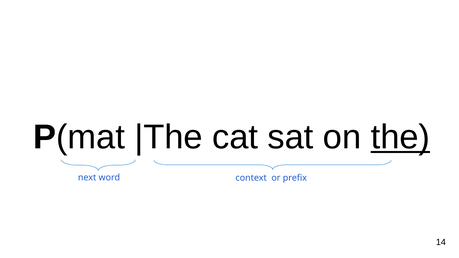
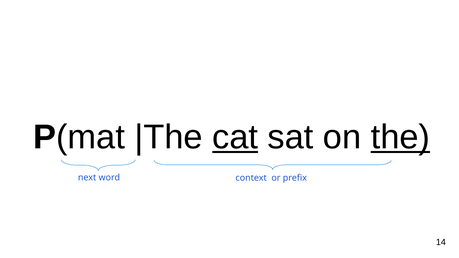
cat underline: none -> present
